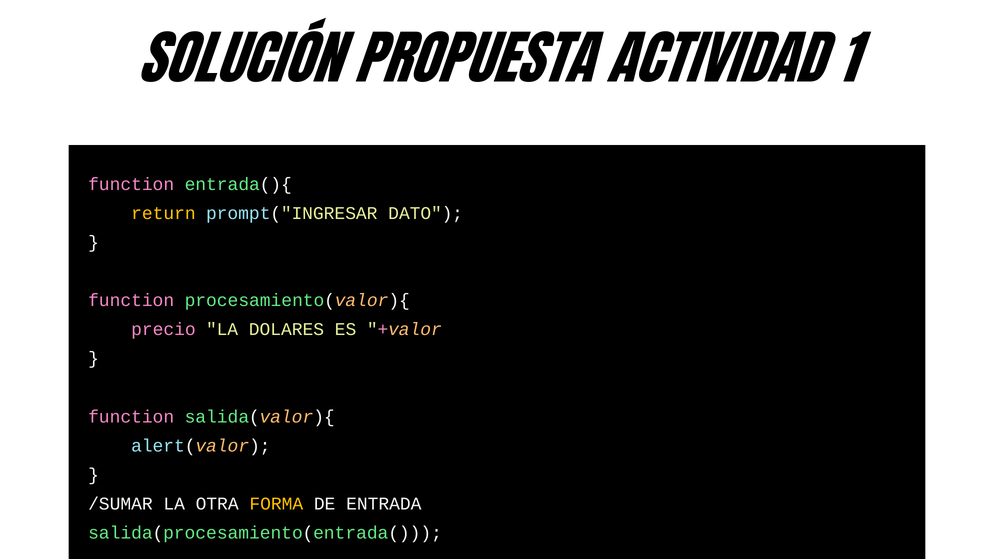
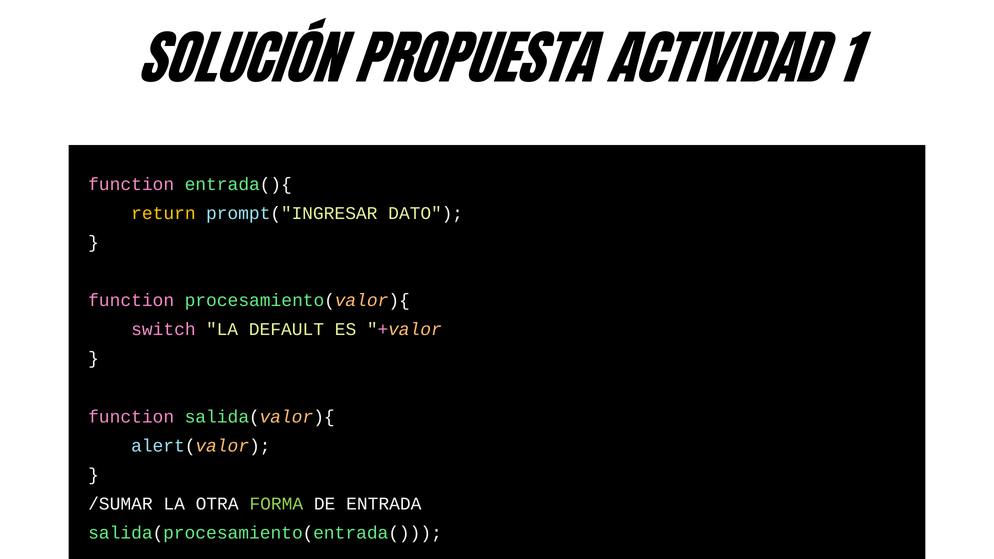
precio: precio -> switch
DOLARES: DOLARES -> DEFAULT
FORMA colour: yellow -> light green
